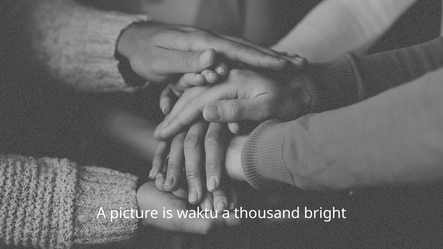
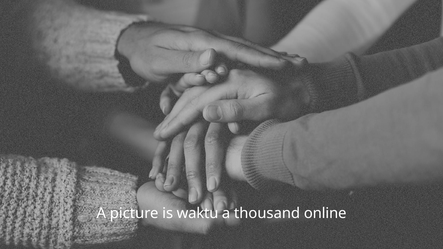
bright: bright -> online
